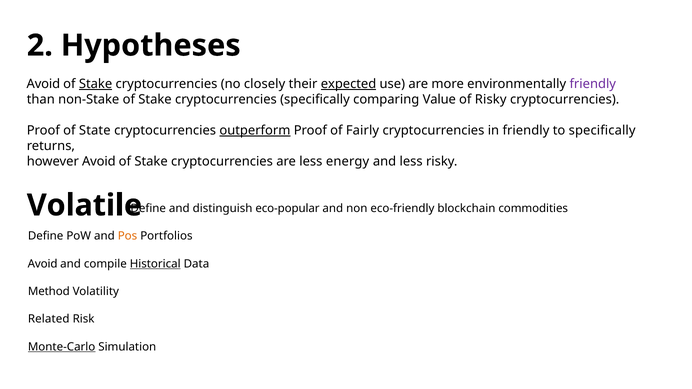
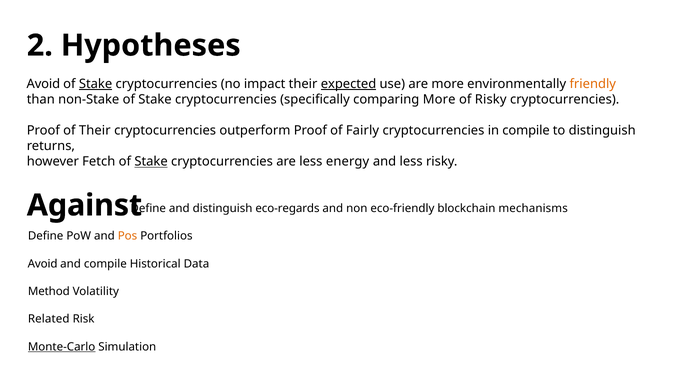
closely: closely -> impact
friendly at (593, 84) colour: purple -> orange
comparing Value: Value -> More
of State: State -> Their
outperform underline: present -> none
in friendly: friendly -> compile
to specifically: specifically -> distinguish
however Avoid: Avoid -> Fetch
Stake at (151, 162) underline: none -> present
Volatile: Volatile -> Against
eco-popular: eco-popular -> eco-regards
commodities: commodities -> mechanisms
Historical underline: present -> none
